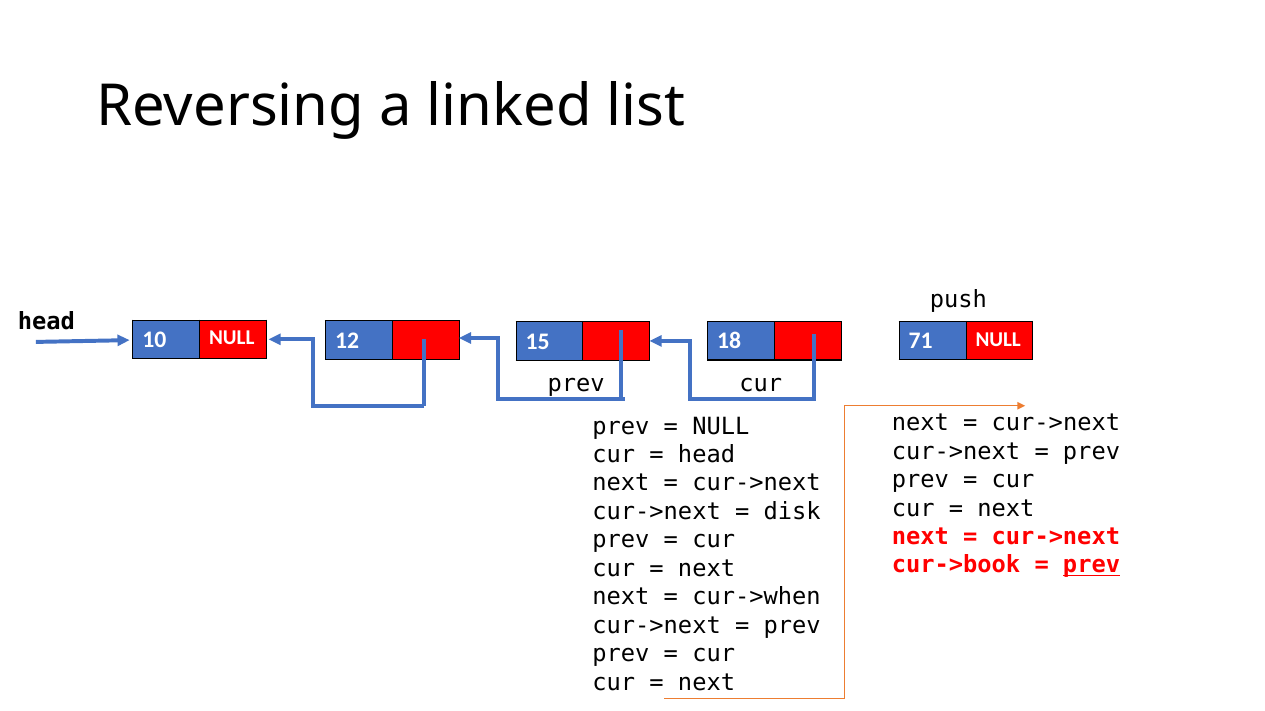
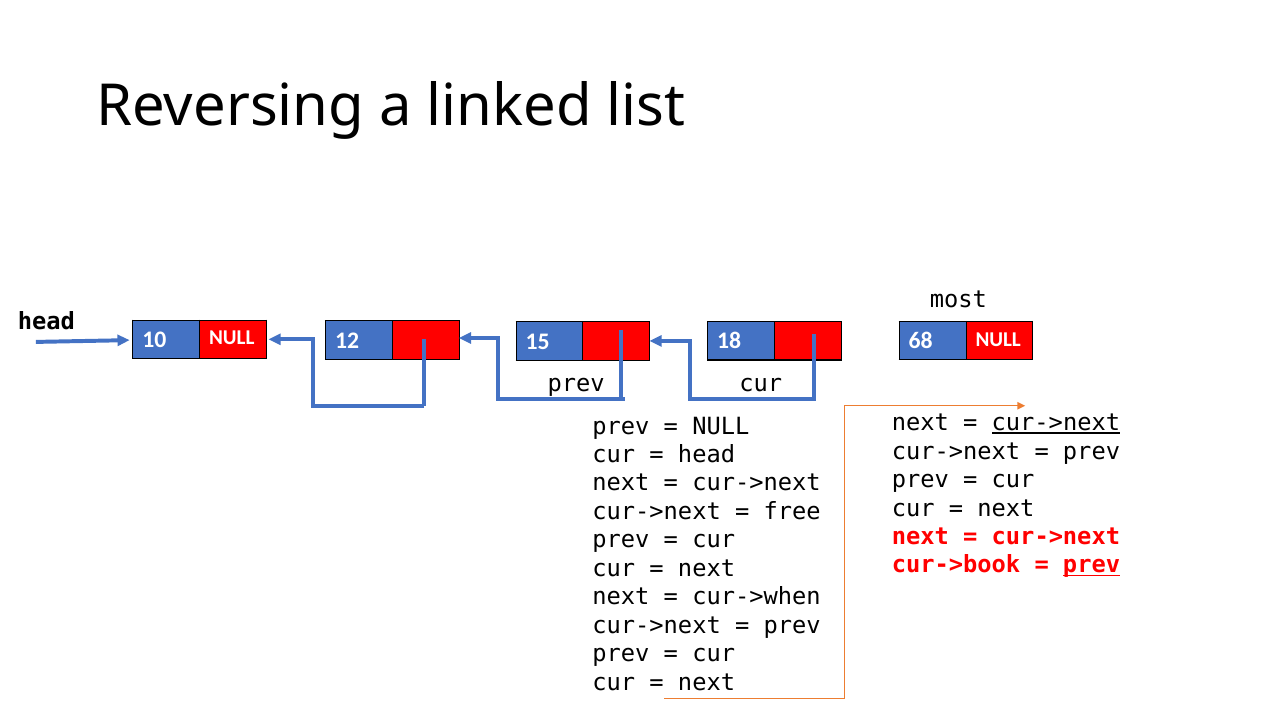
push: push -> most
71: 71 -> 68
cur->next at (1056, 423) underline: none -> present
disk: disk -> free
